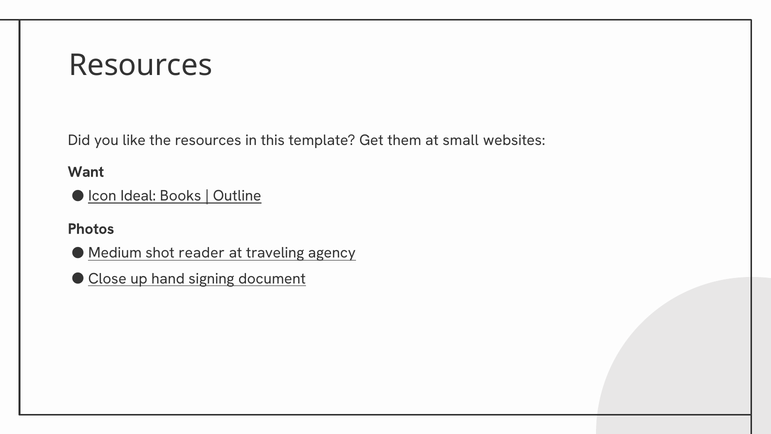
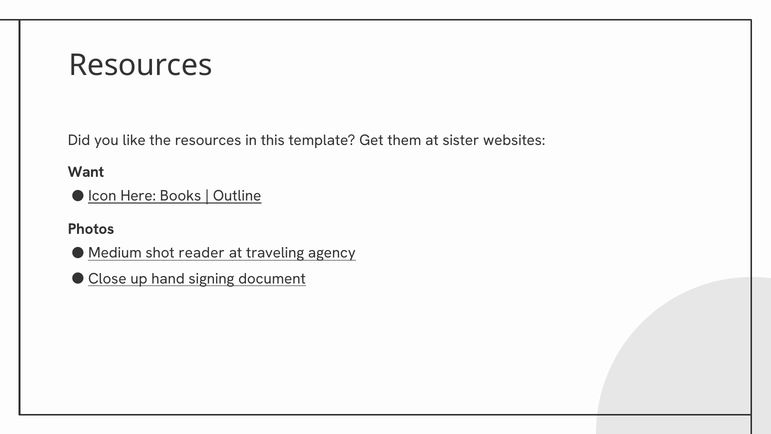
small: small -> sister
Ideal: Ideal -> Here
